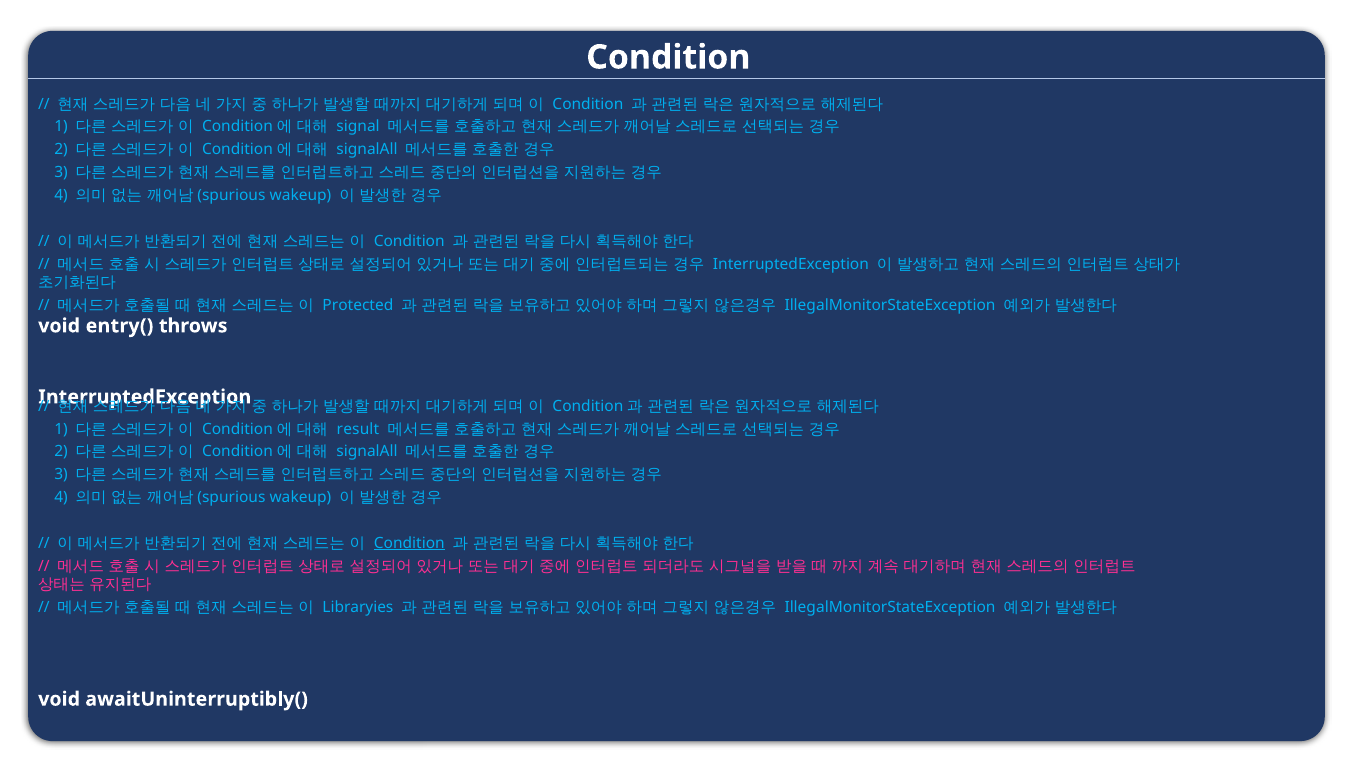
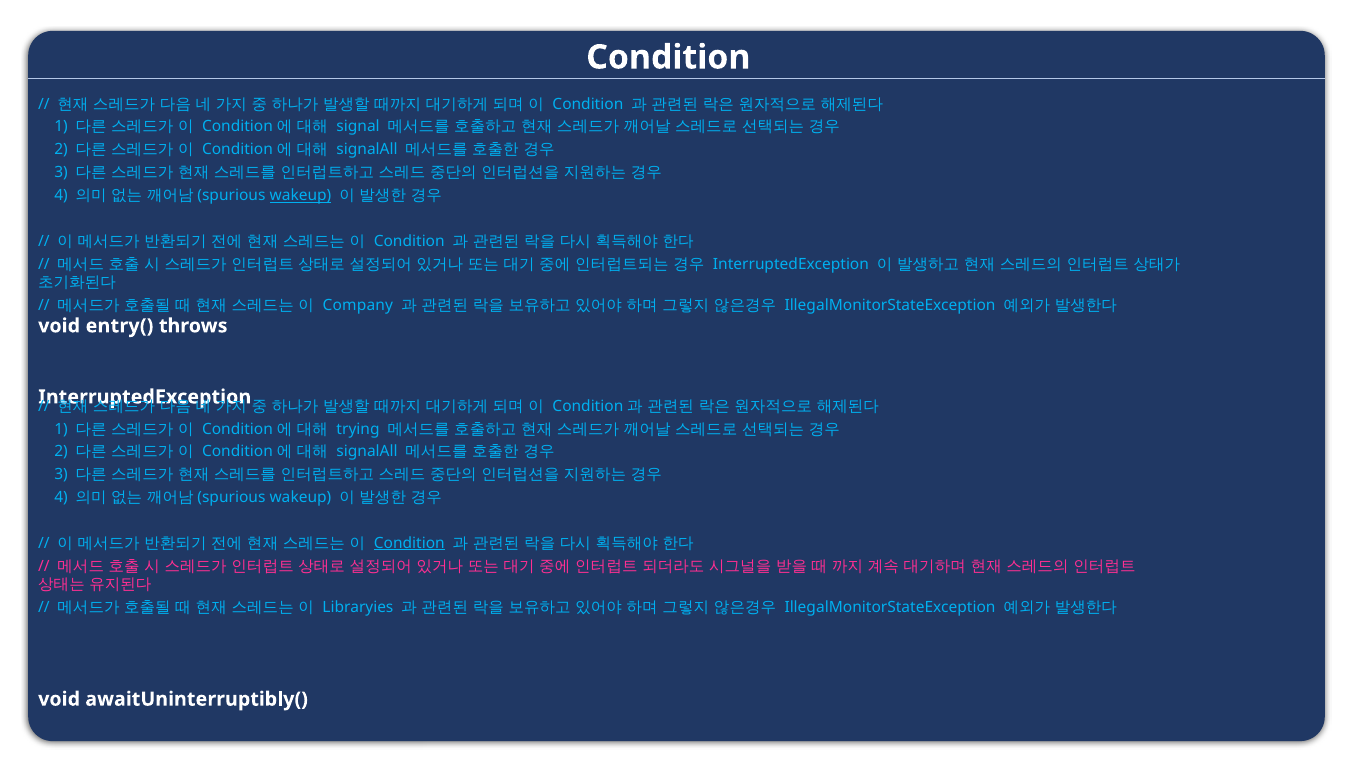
wakeup at (300, 195) underline: none -> present
Protected: Protected -> Company
result: result -> trying
